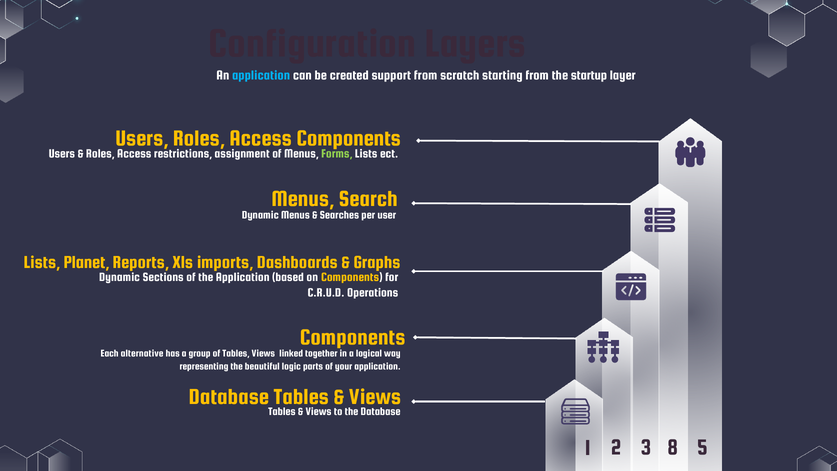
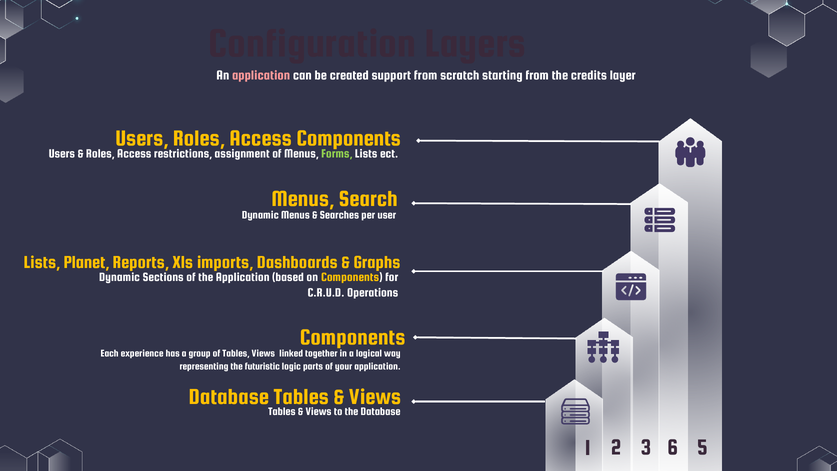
application at (261, 75) colour: light blue -> pink
startup: startup -> credits
alternative: alternative -> experience
beautiful: beautiful -> futuristic
8: 8 -> 6
